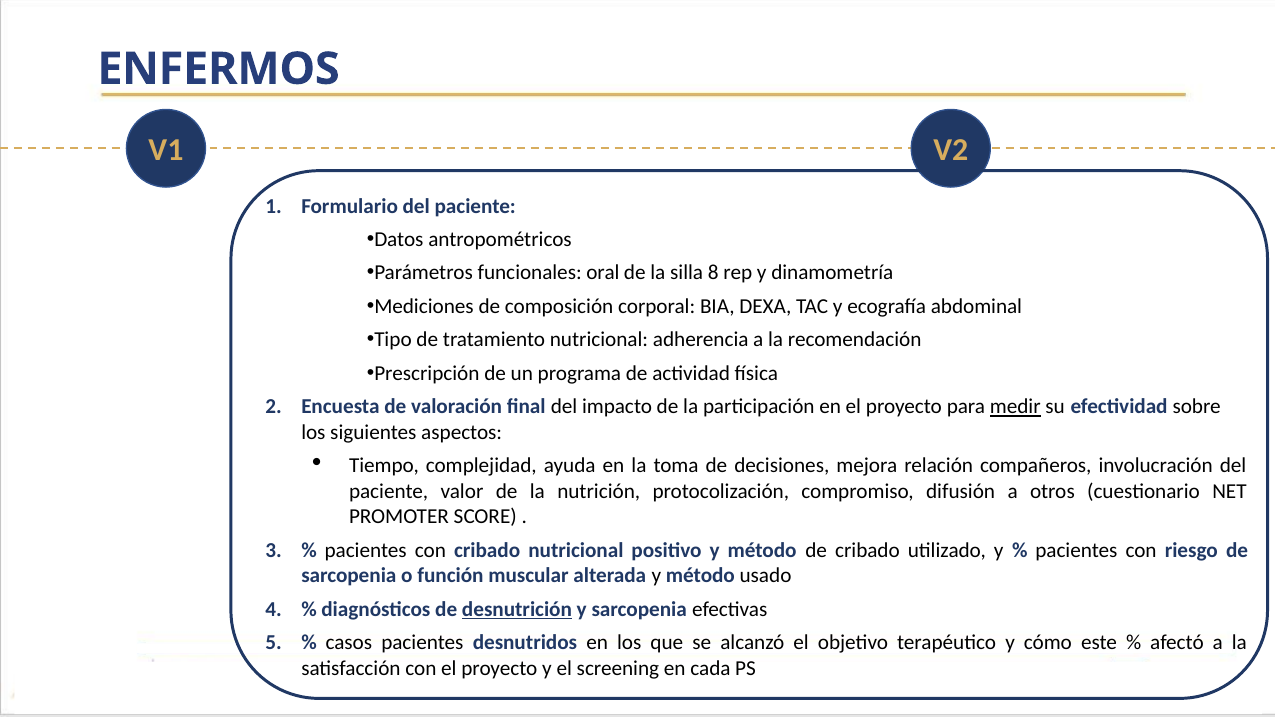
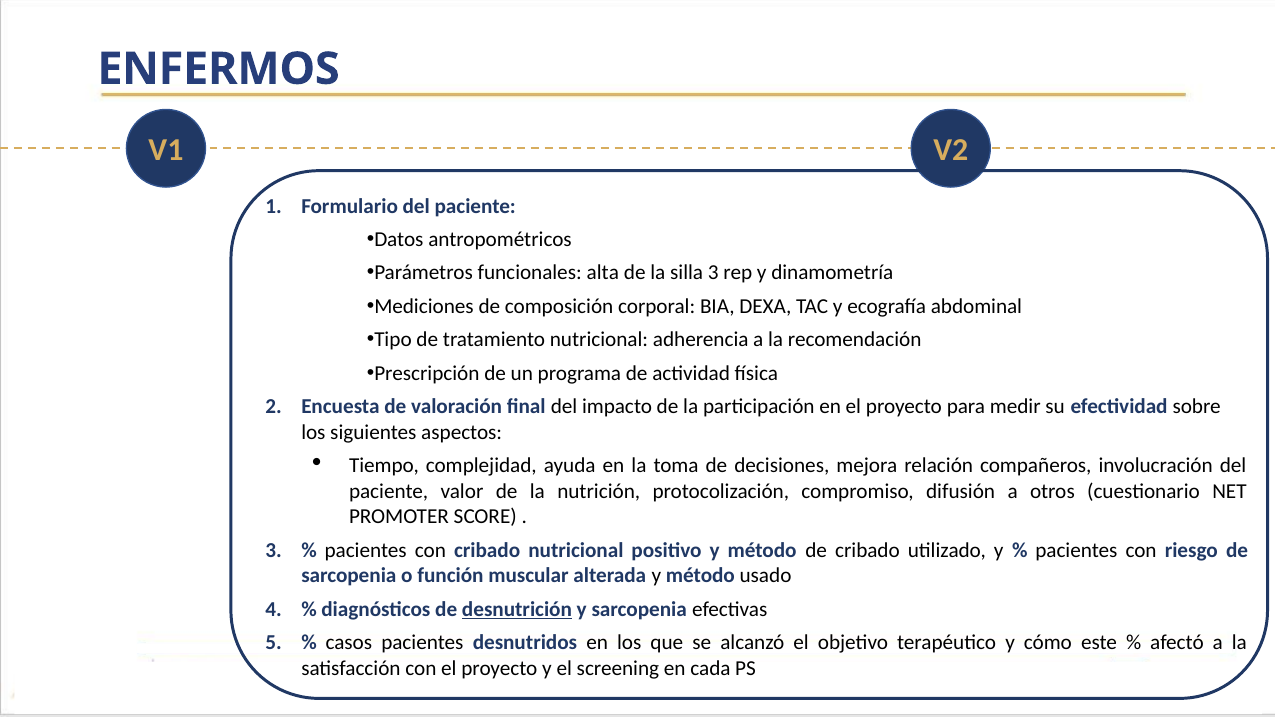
oral: oral -> alta
silla 8: 8 -> 3
medir underline: present -> none
